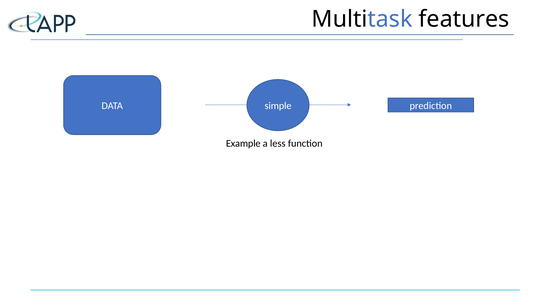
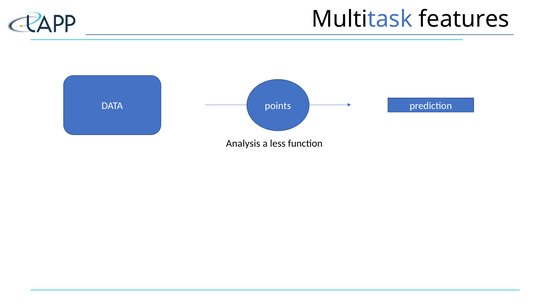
simple: simple -> points
Example: Example -> Analysis
